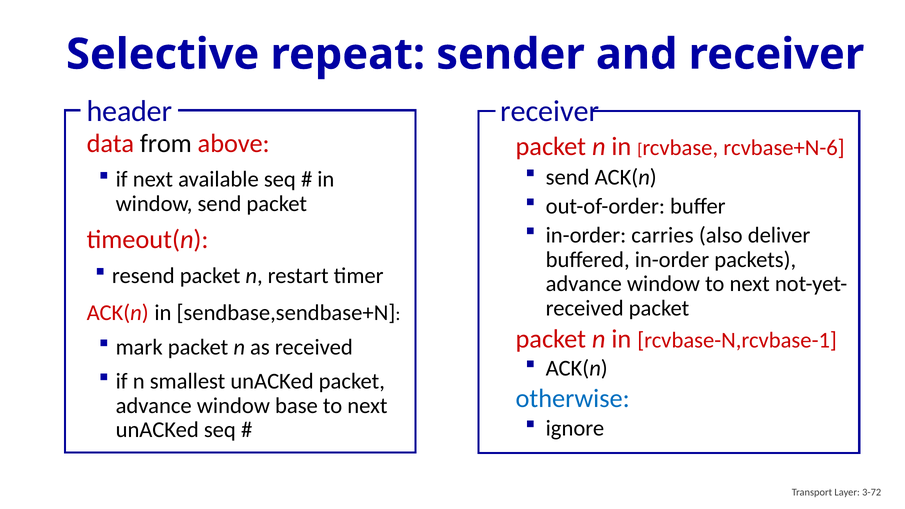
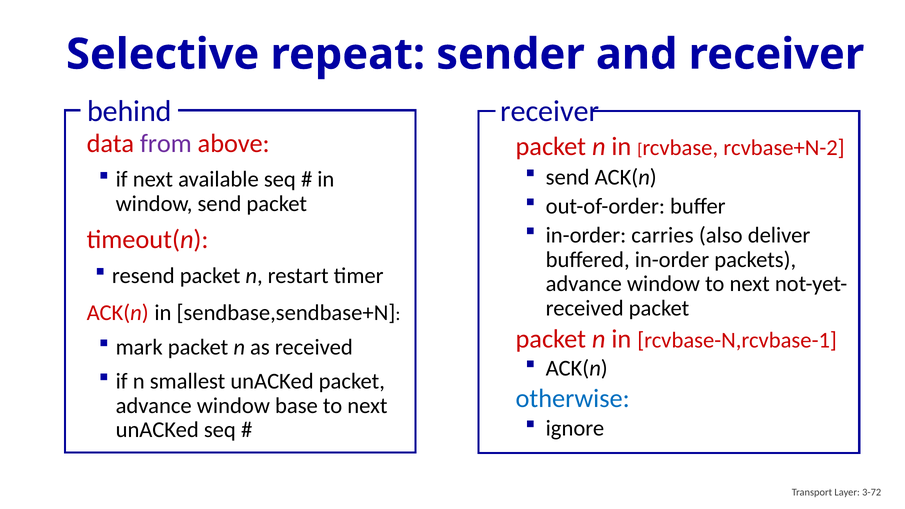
header: header -> behind
from colour: black -> purple
rcvbase+N-6: rcvbase+N-6 -> rcvbase+N-2
